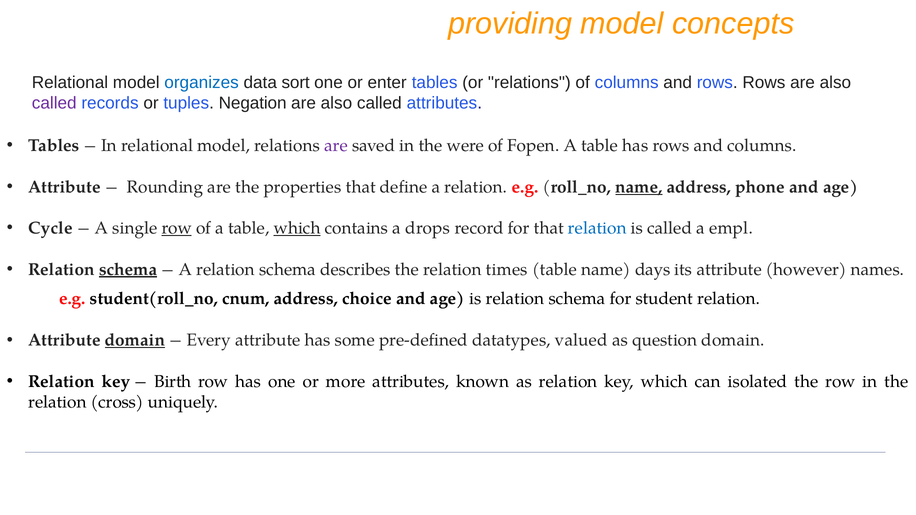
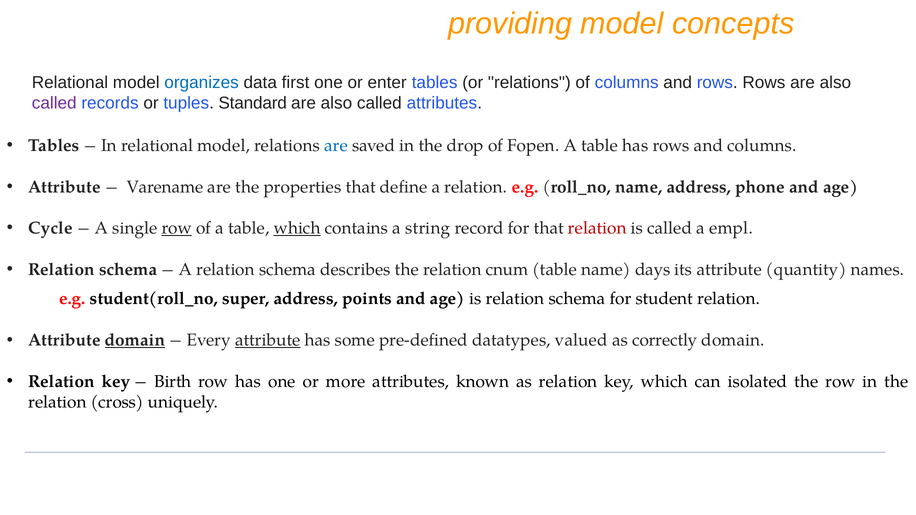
sort: sort -> first
Negation: Negation -> Standard
are at (336, 146) colour: purple -> blue
were: were -> drop
Rounding: Rounding -> Varename
name at (639, 187) underline: present -> none
drops: drops -> string
relation at (597, 228) colour: blue -> red
schema at (128, 269) underline: present -> none
times: times -> cnum
however: however -> quantity
cnum: cnum -> super
choice: choice -> points
attribute at (268, 340) underline: none -> present
question: question -> correctly
